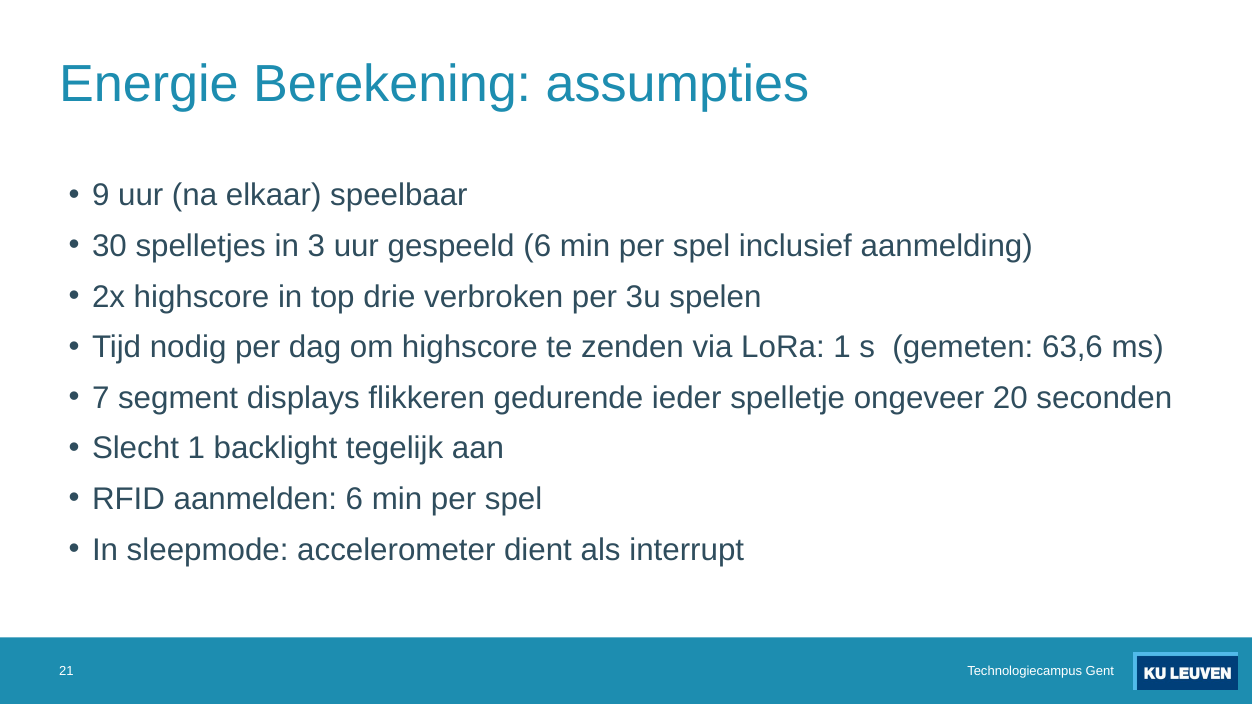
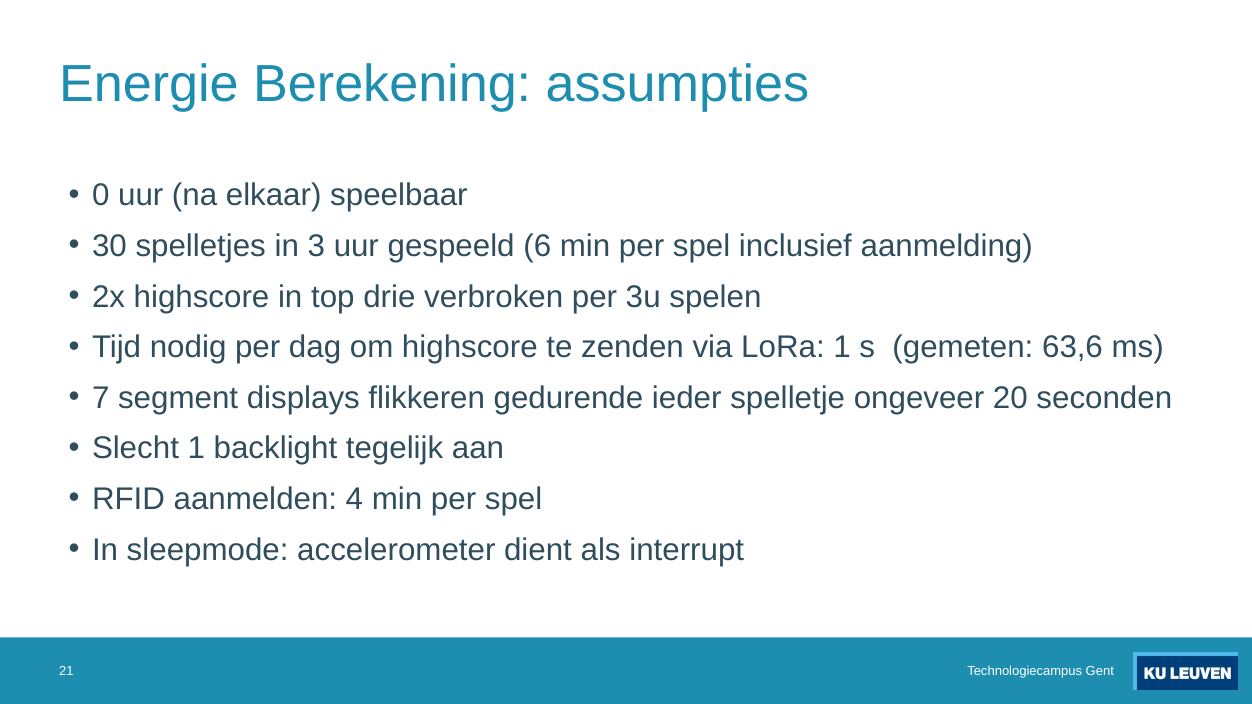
9: 9 -> 0
aanmelden 6: 6 -> 4
